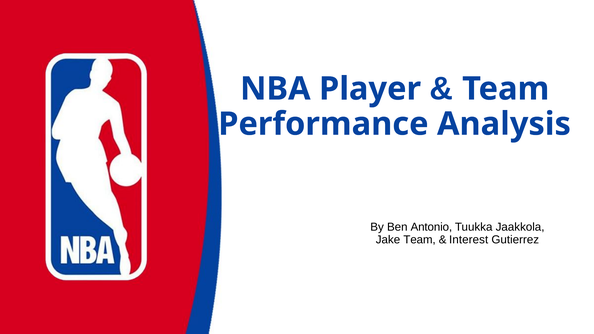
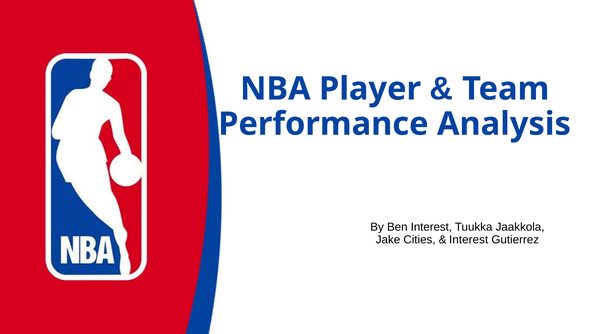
Ben Antonio: Antonio -> Interest
Jake Team: Team -> Cities
